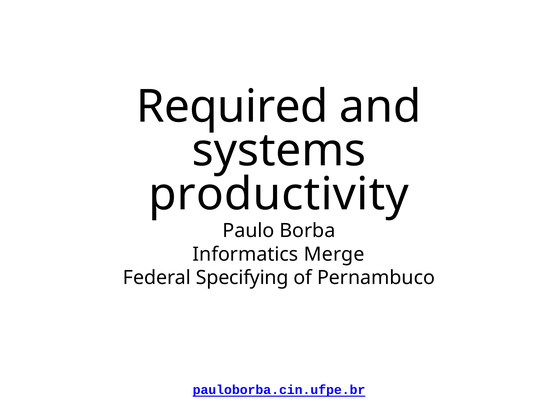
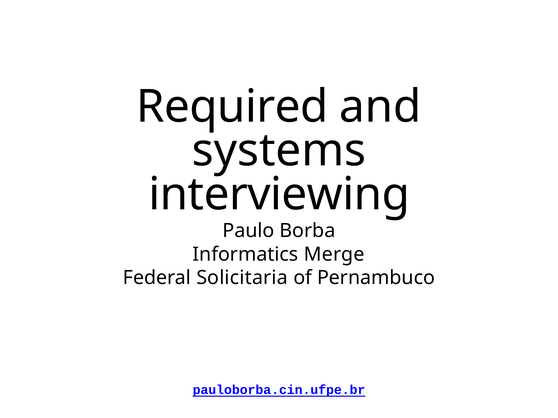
productivity: productivity -> interviewing
Specifying: Specifying -> Solicitaria
